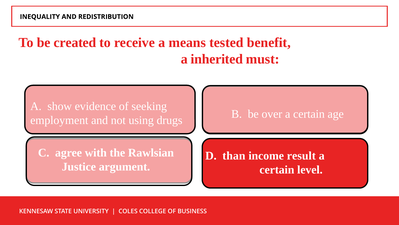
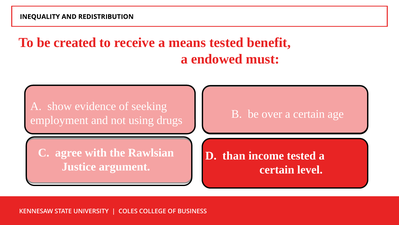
inherited: inherited -> endowed
income result: result -> tested
